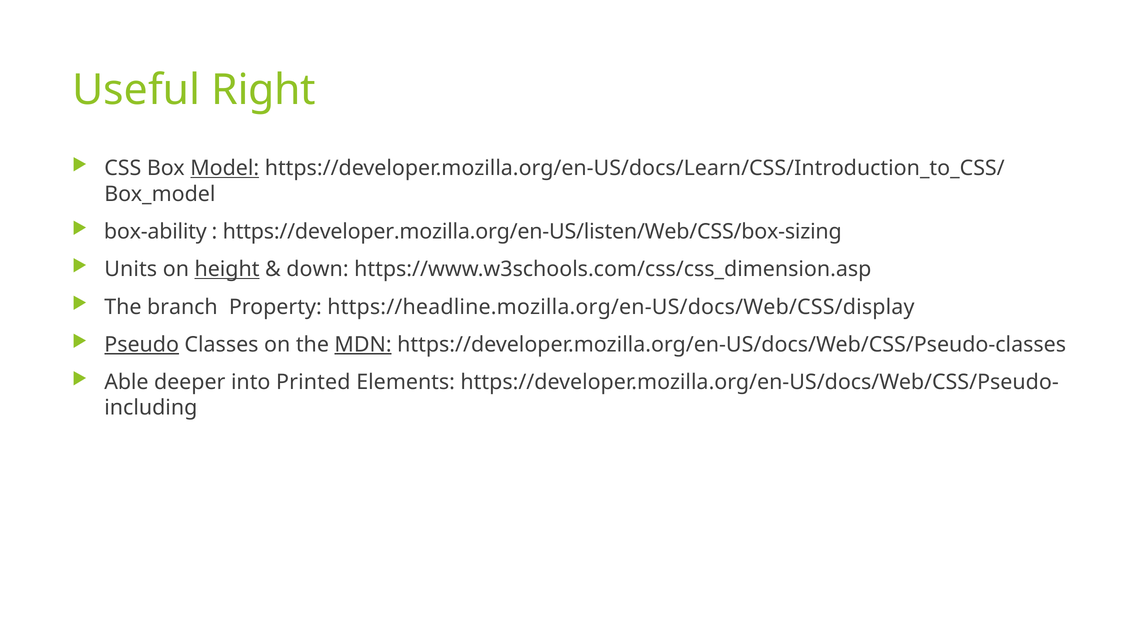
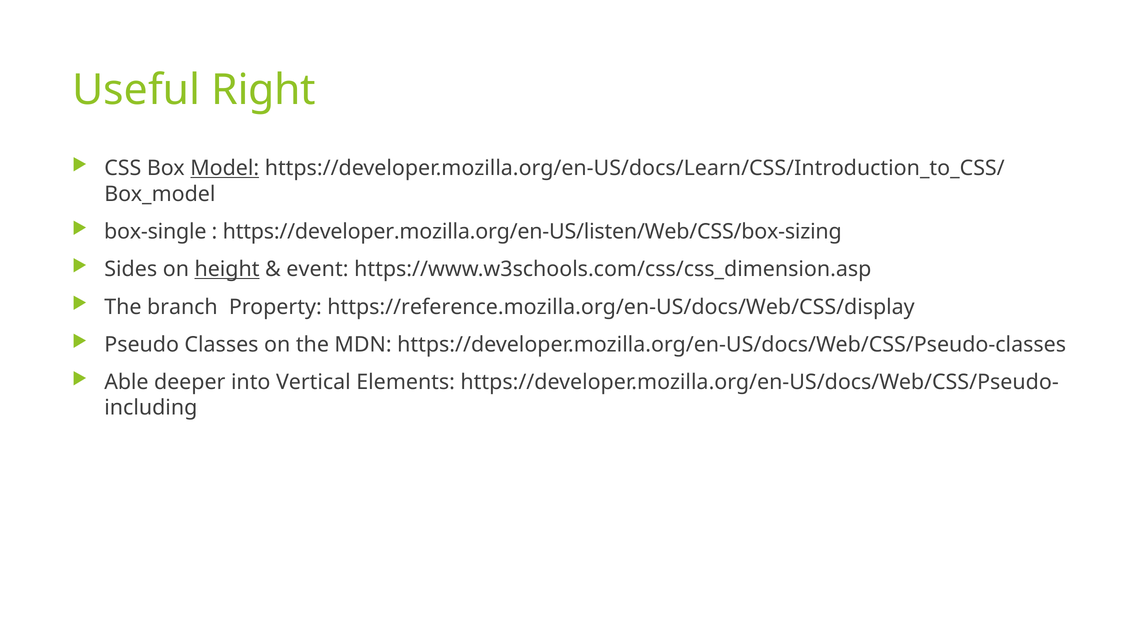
box-ability: box-ability -> box-single
Units: Units -> Sides
down: down -> event
https://headline.mozilla.org/en-US/docs/Web/CSS/display: https://headline.mozilla.org/en-US/docs/Web/CSS/display -> https://reference.mozilla.org/en-US/docs/Web/CSS/display
Pseudo underline: present -> none
MDN underline: present -> none
Printed: Printed -> Vertical
